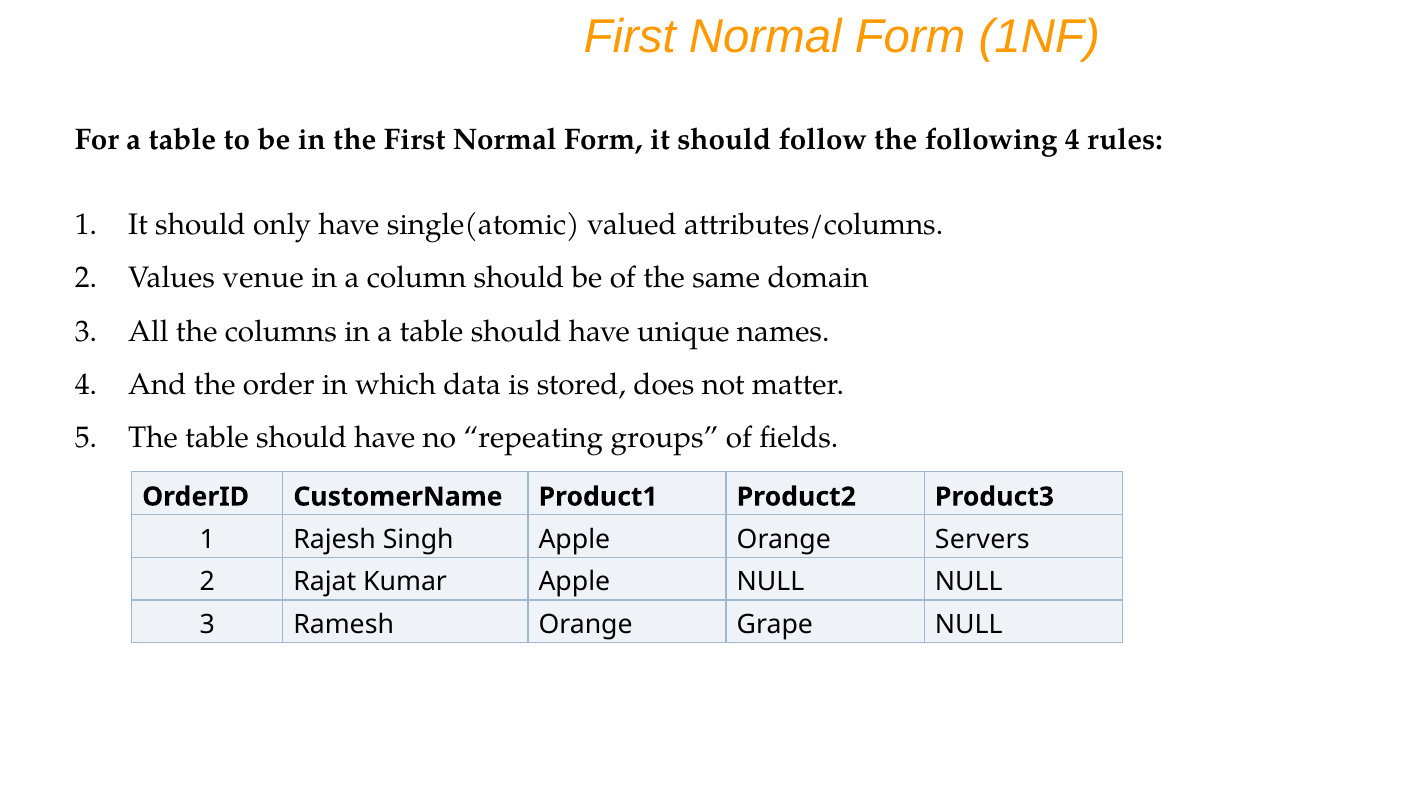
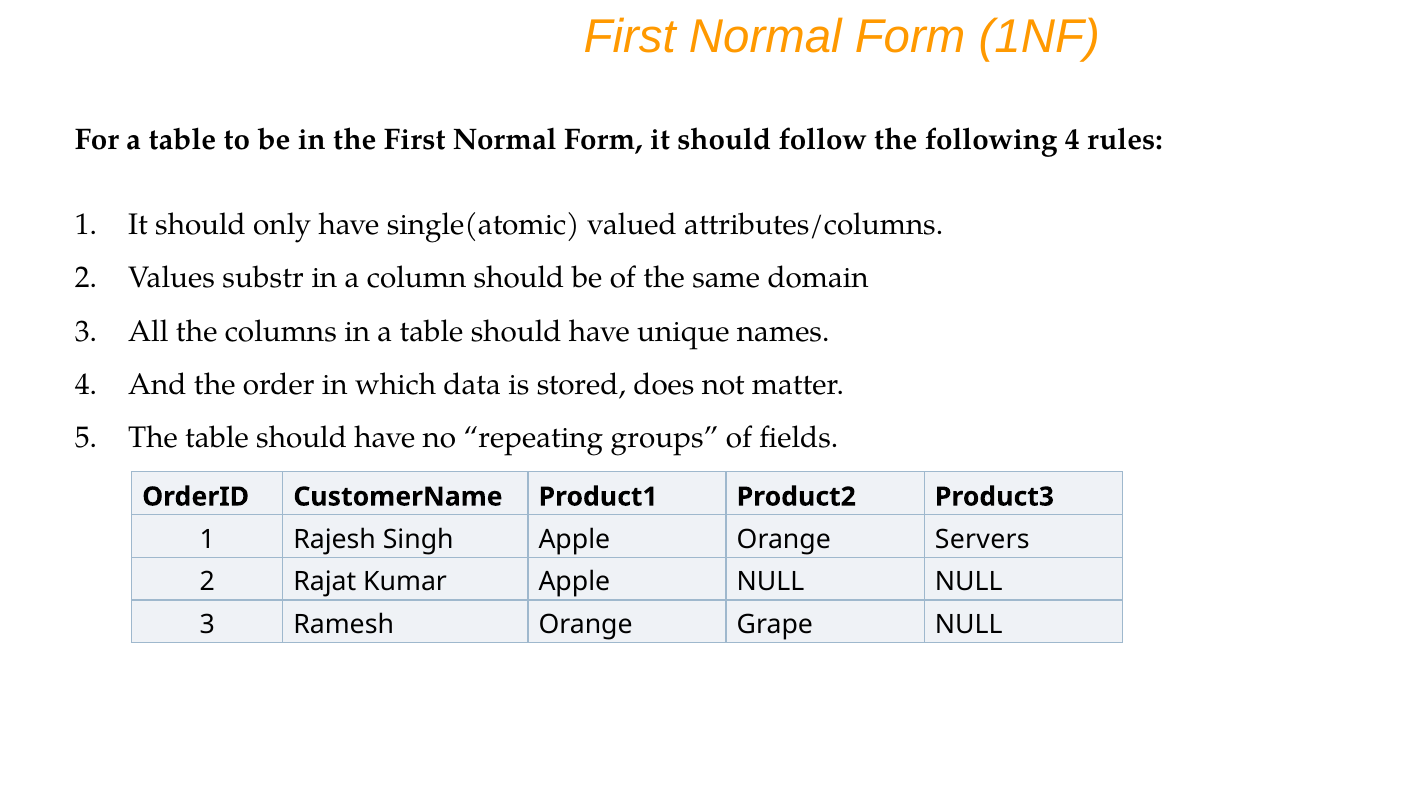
venue: venue -> substr
